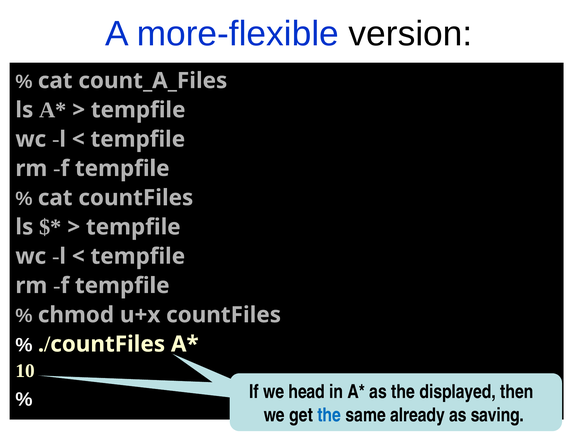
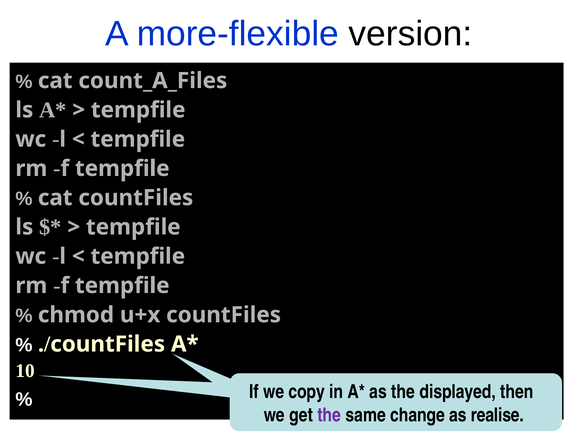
head: head -> copy
the at (329, 415) colour: blue -> purple
already: already -> change
saving: saving -> realise
